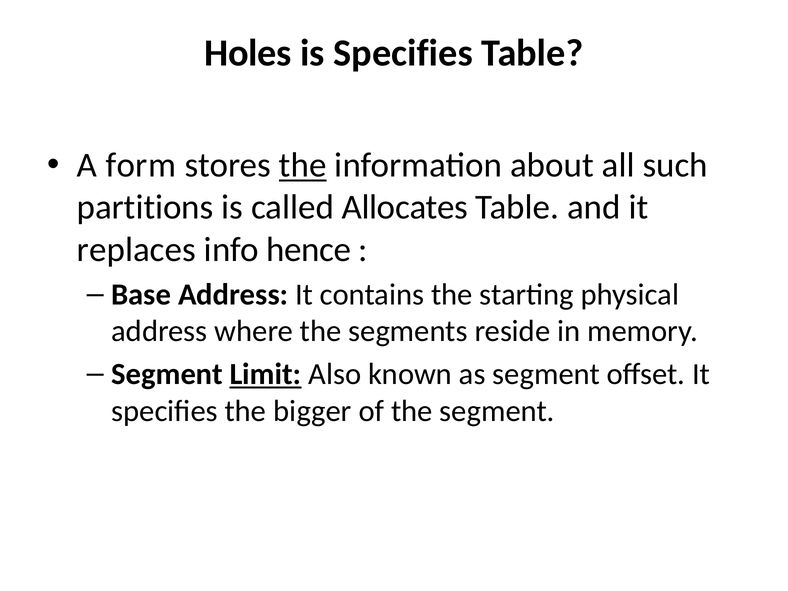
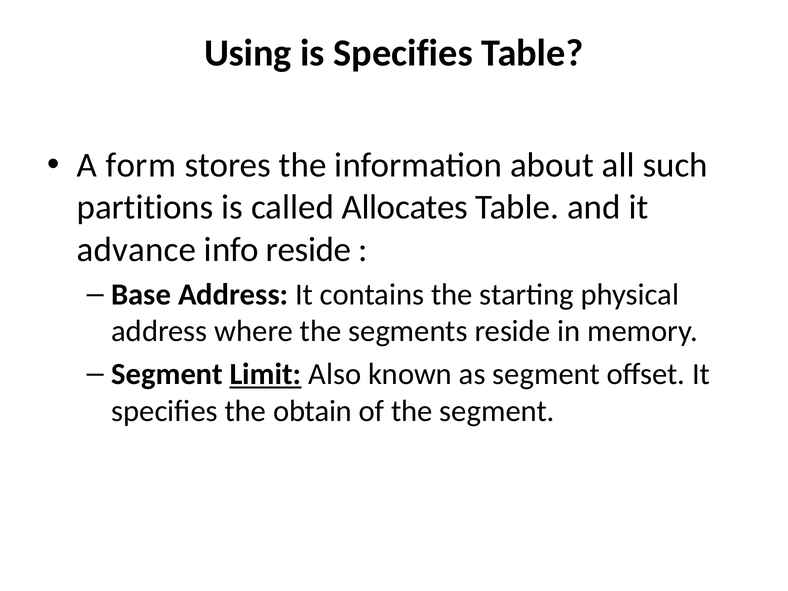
Holes: Holes -> Using
the at (303, 165) underline: present -> none
replaces: replaces -> advance
info hence: hence -> reside
bigger: bigger -> obtain
